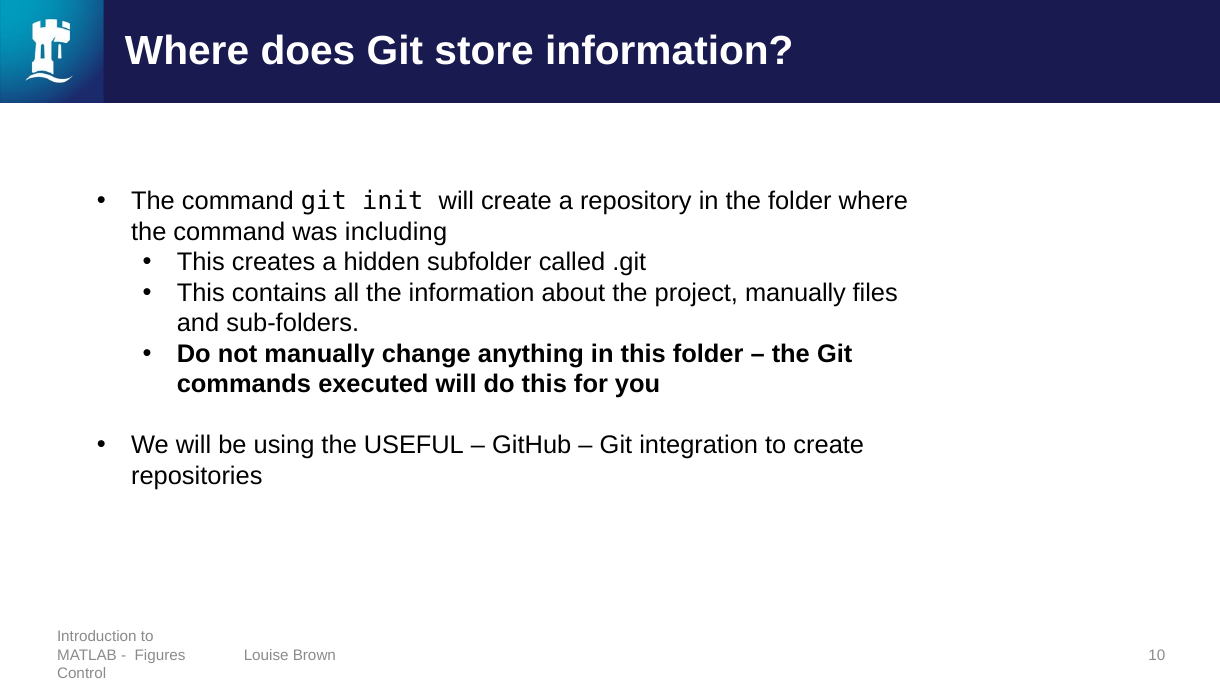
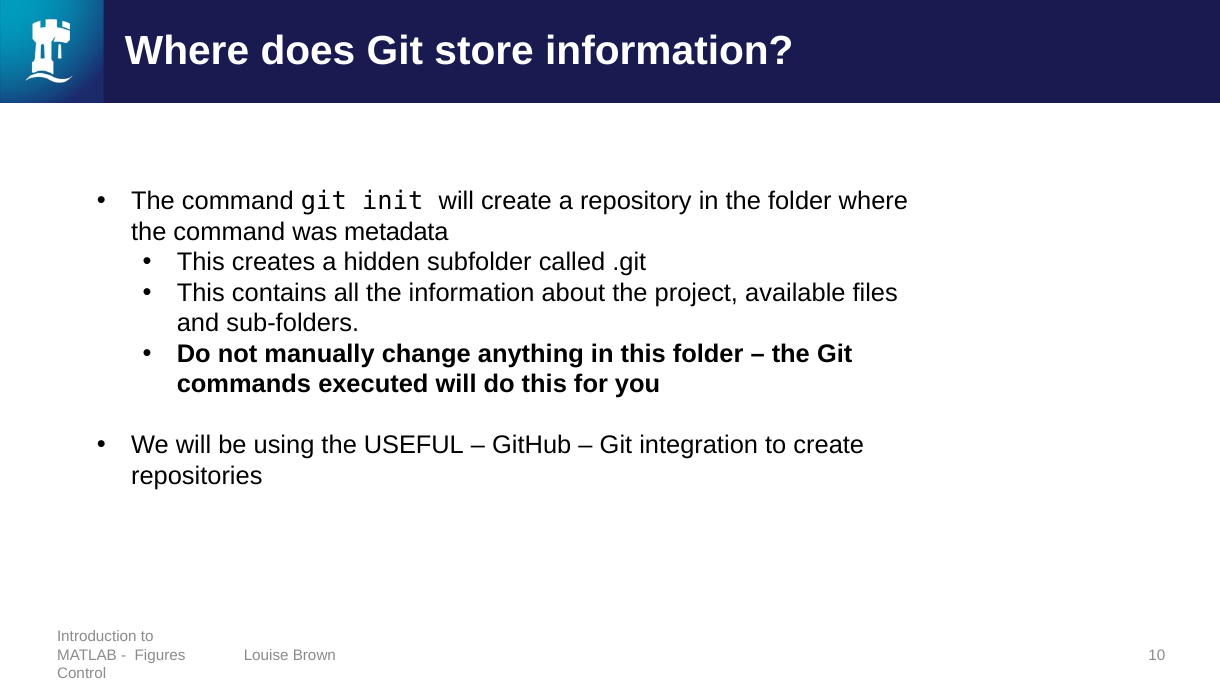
including: including -> metadata
project manually: manually -> available
